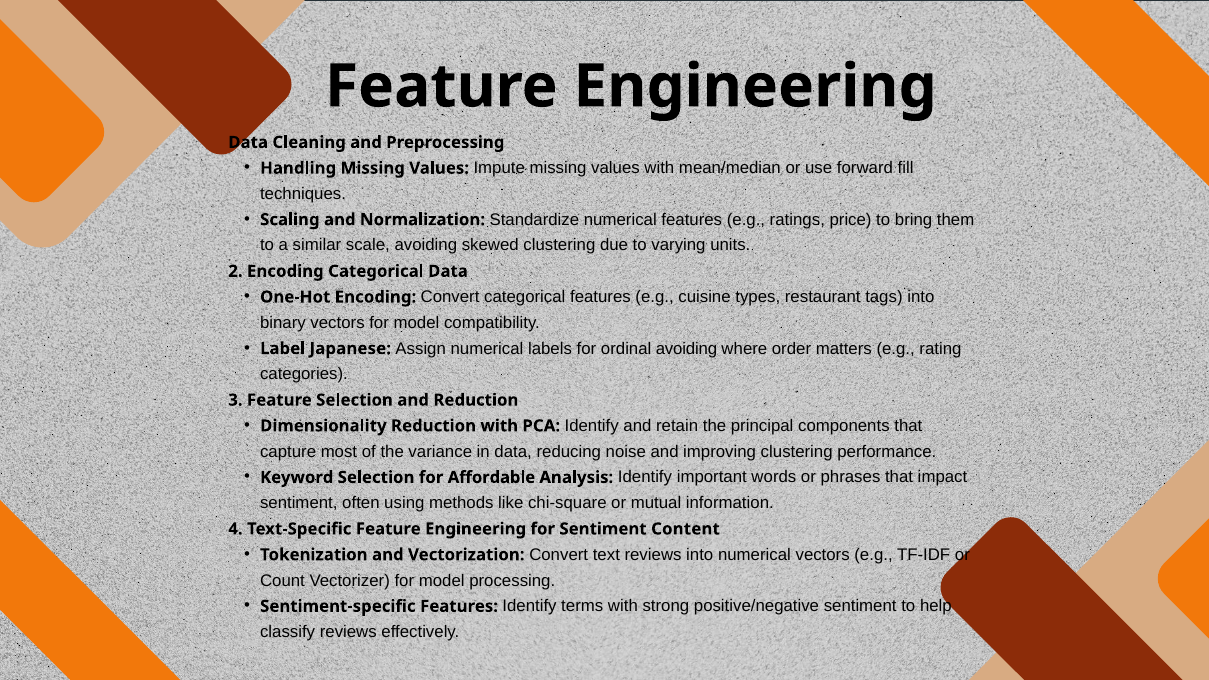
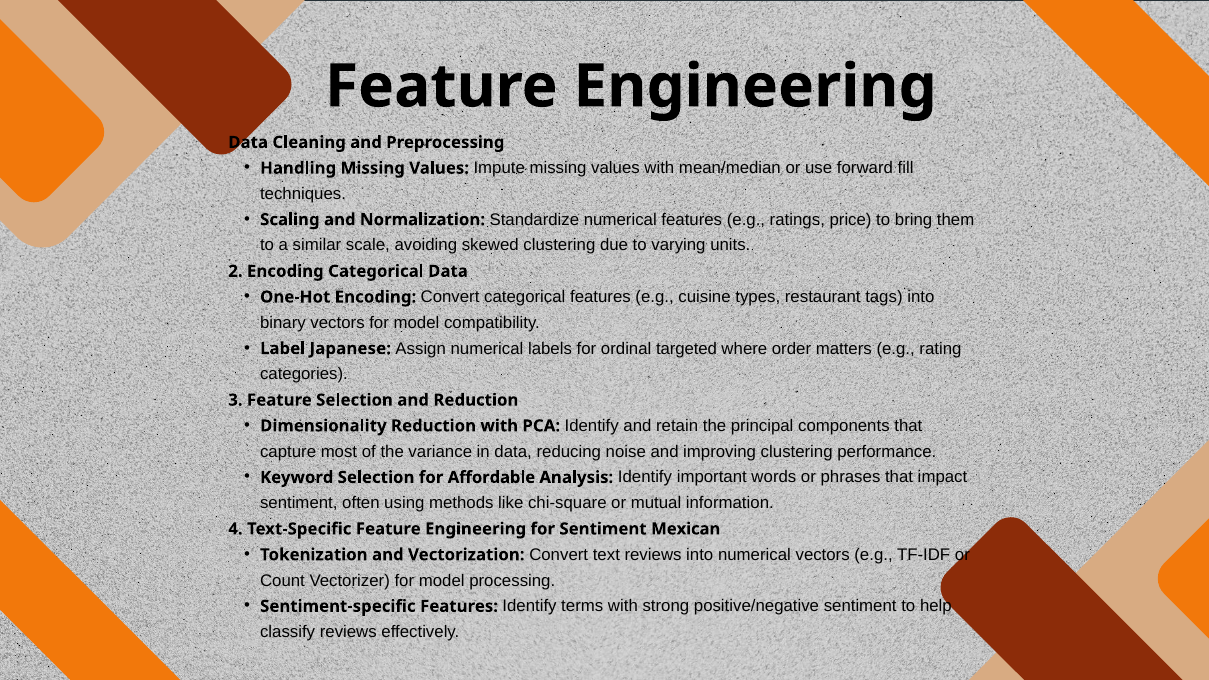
ordinal avoiding: avoiding -> targeted
Content: Content -> Mexican
